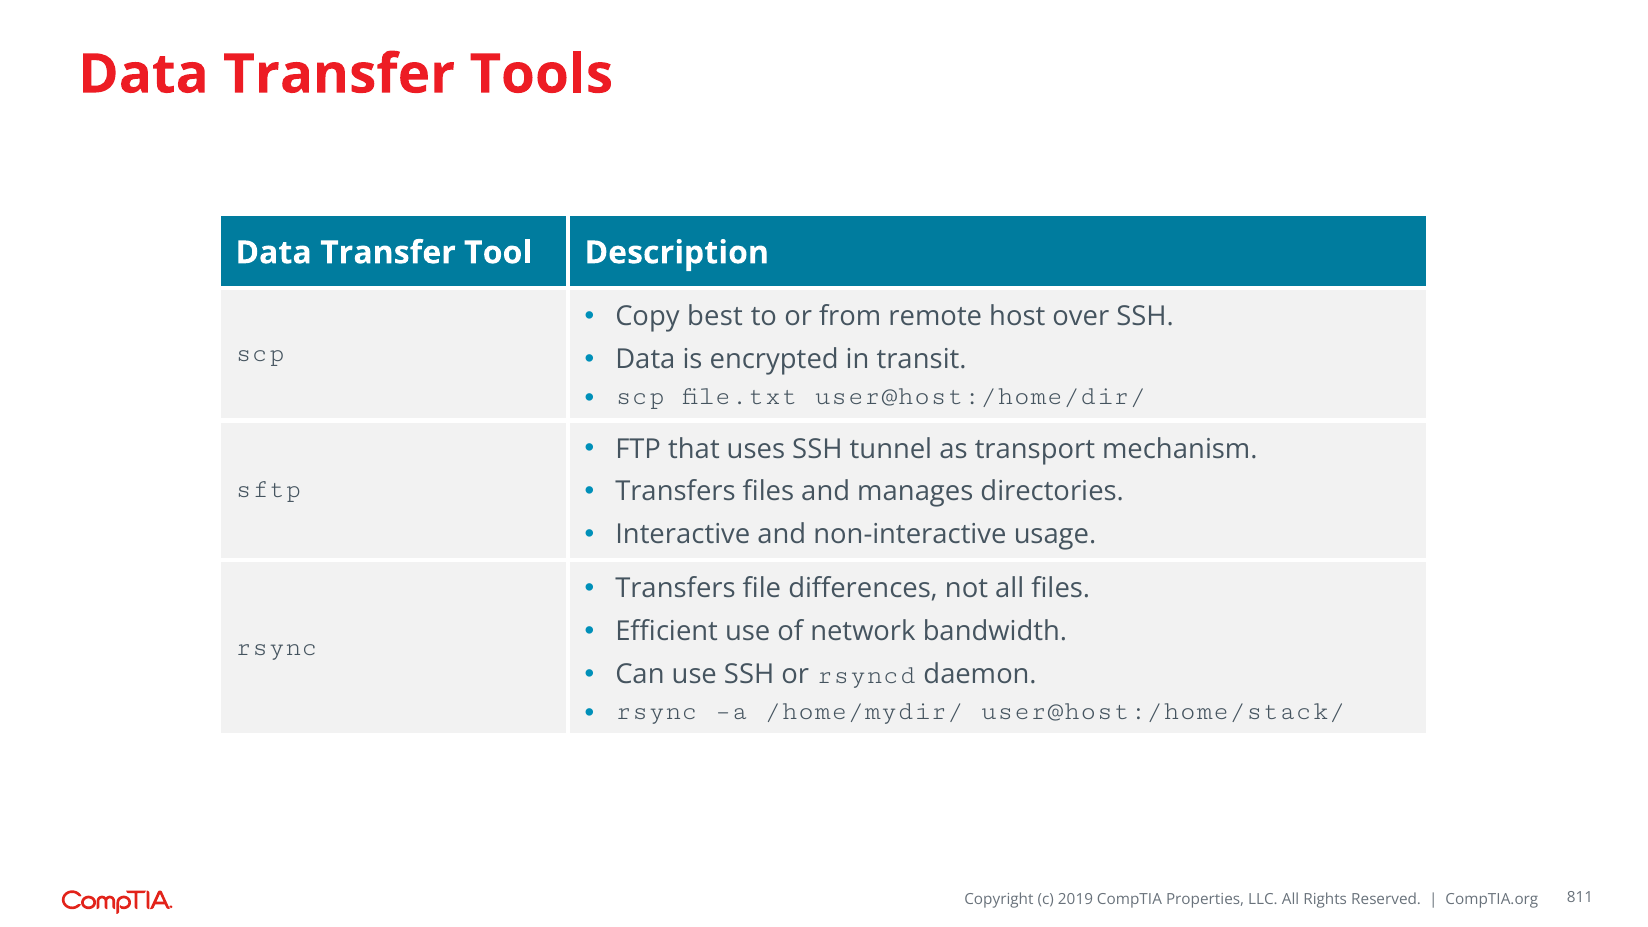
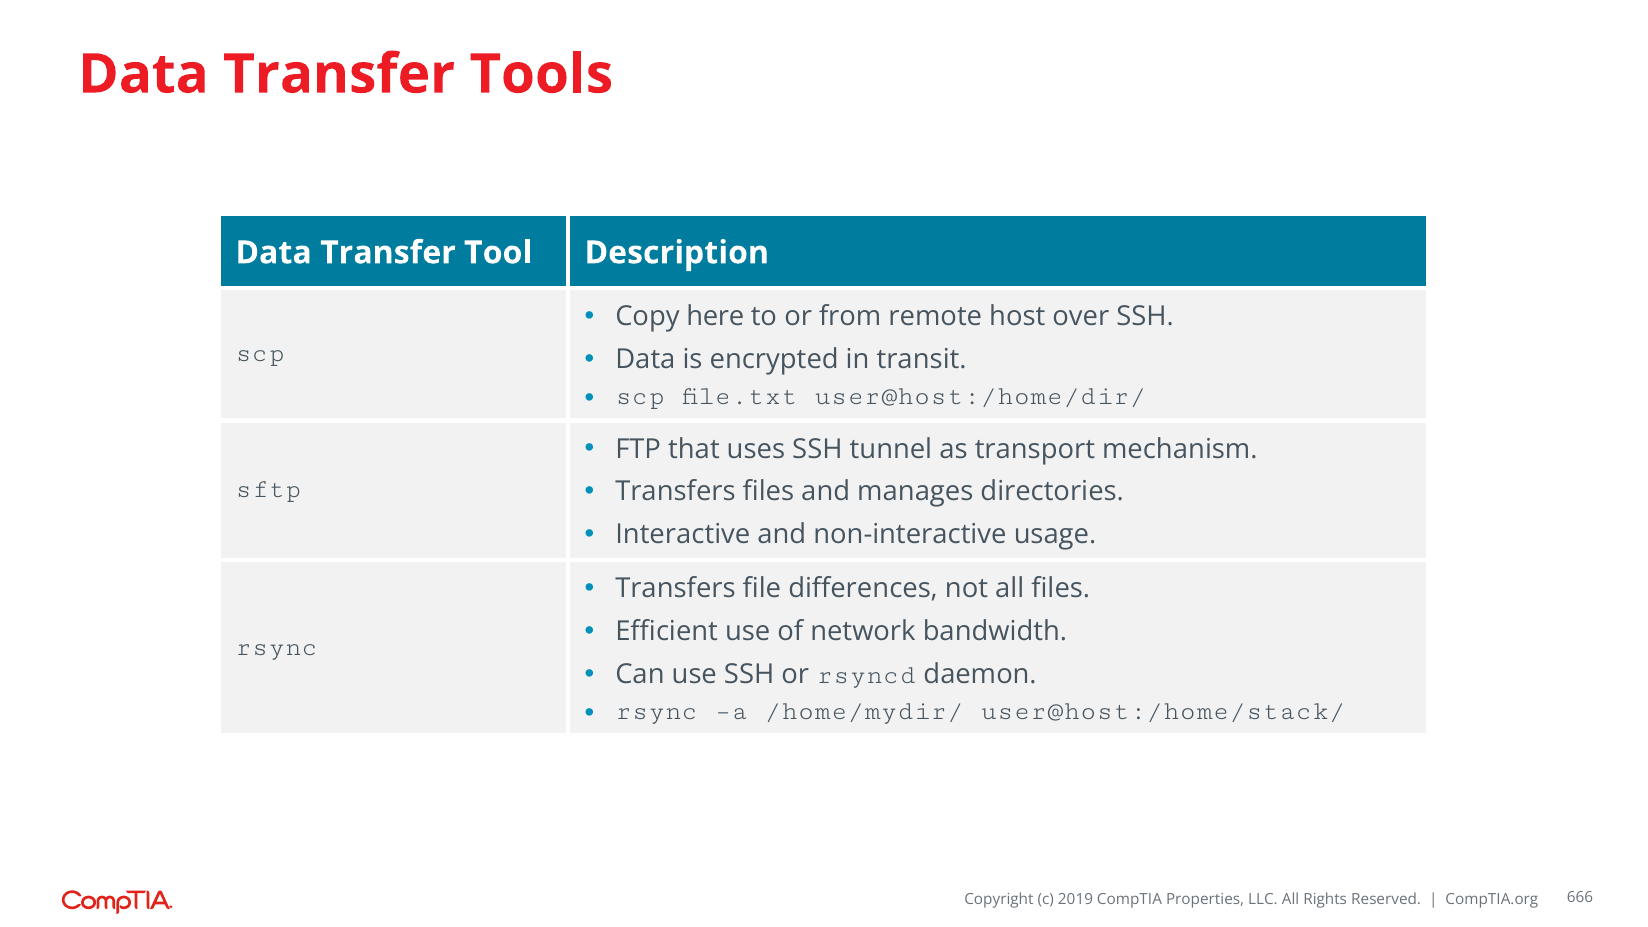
best: best -> here
811: 811 -> 666
